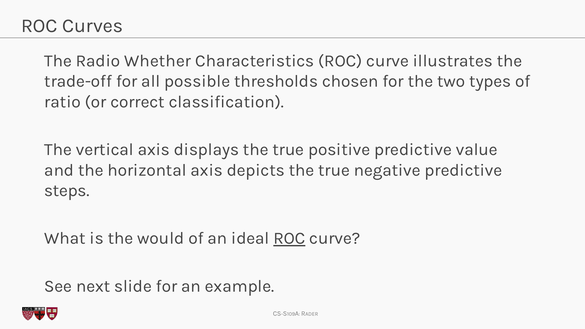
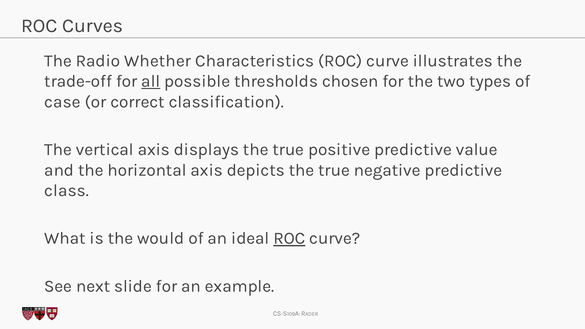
all underline: none -> present
ratio: ratio -> case
steps: steps -> class
